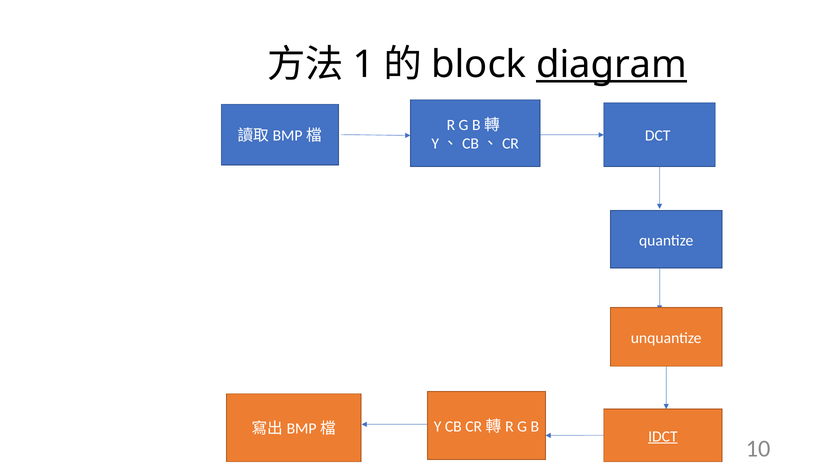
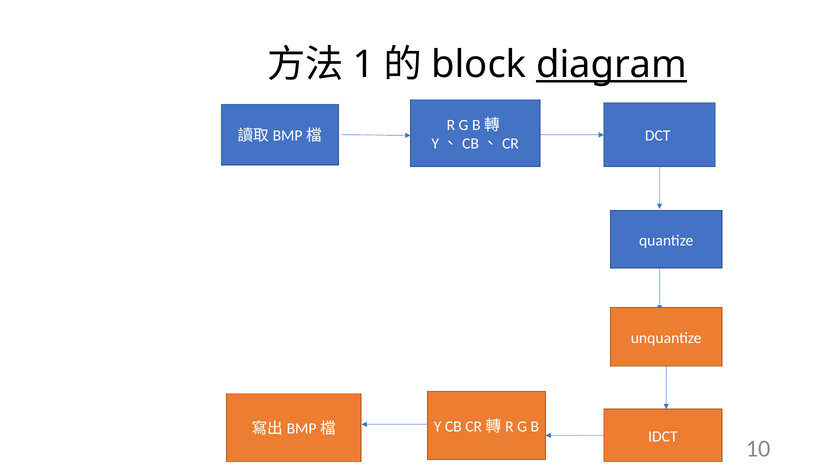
IDCT underline: present -> none
